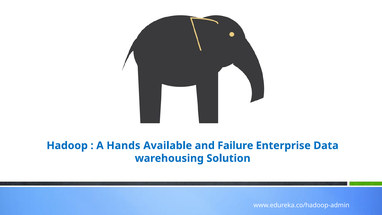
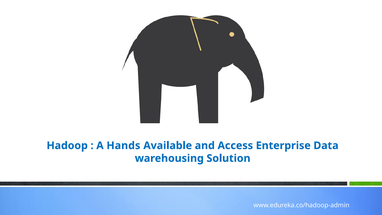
Failure: Failure -> Access
